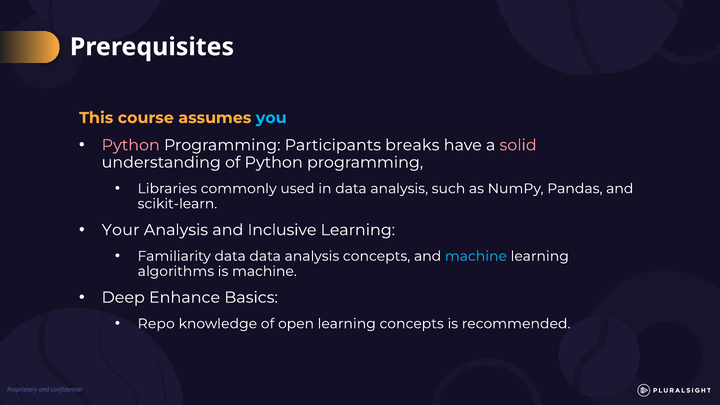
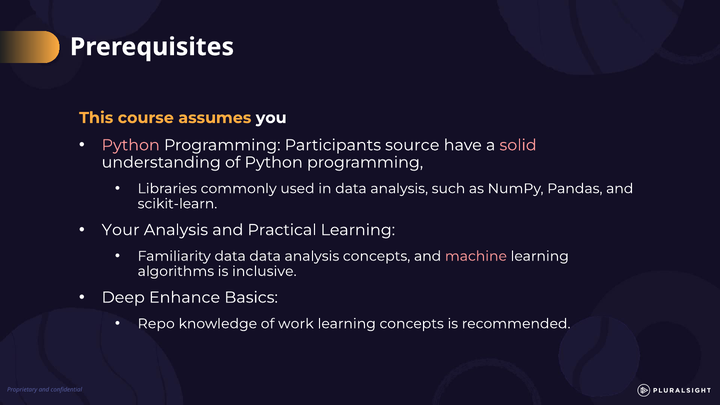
you colour: light blue -> white
breaks: breaks -> source
Inclusive: Inclusive -> Practical
machine at (476, 256) colour: light blue -> pink
is machine: machine -> inclusive
open: open -> work
